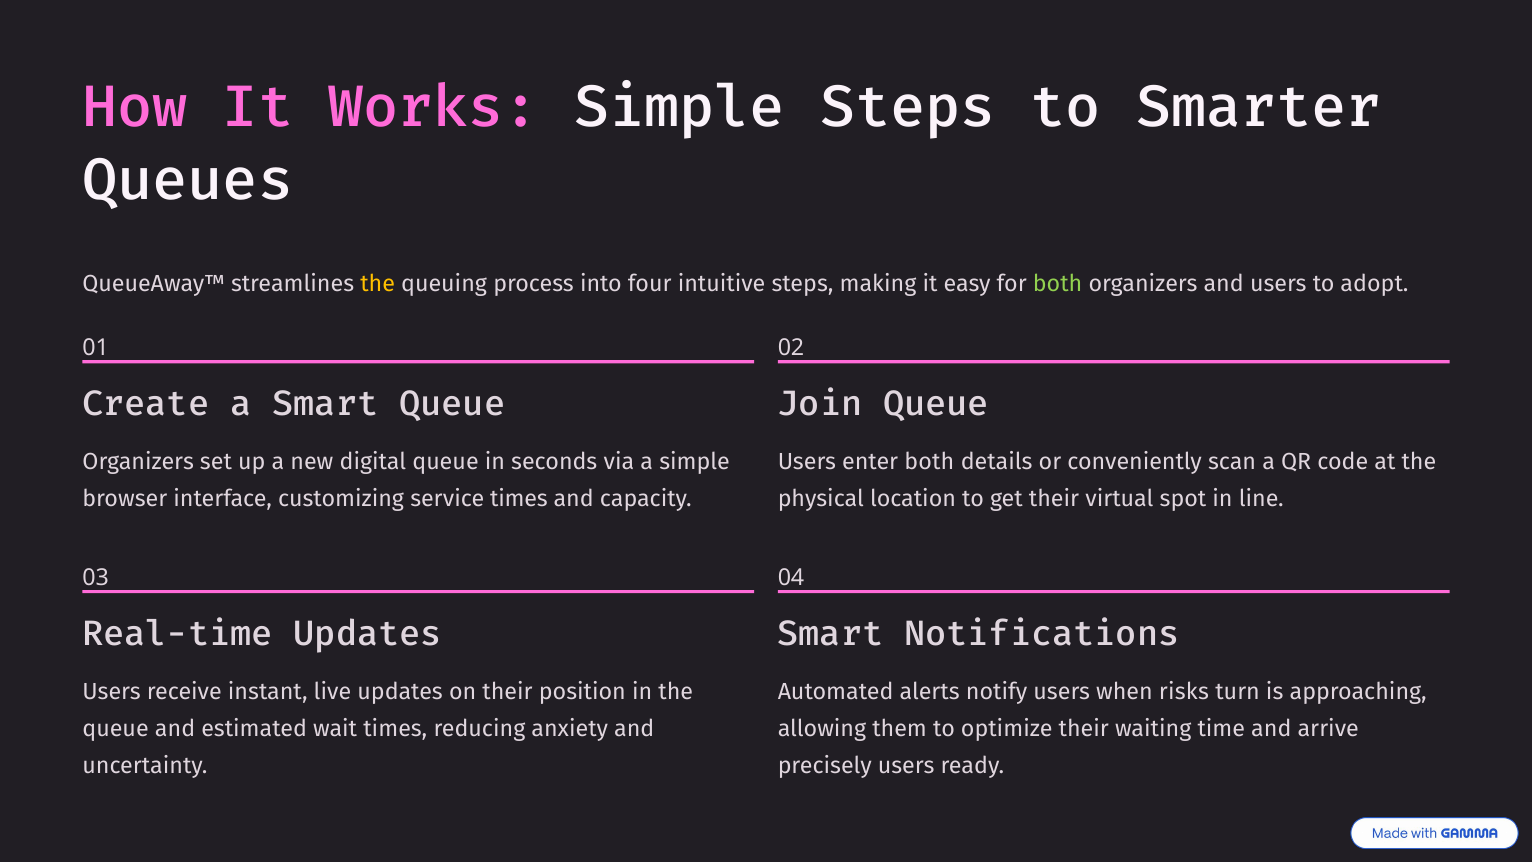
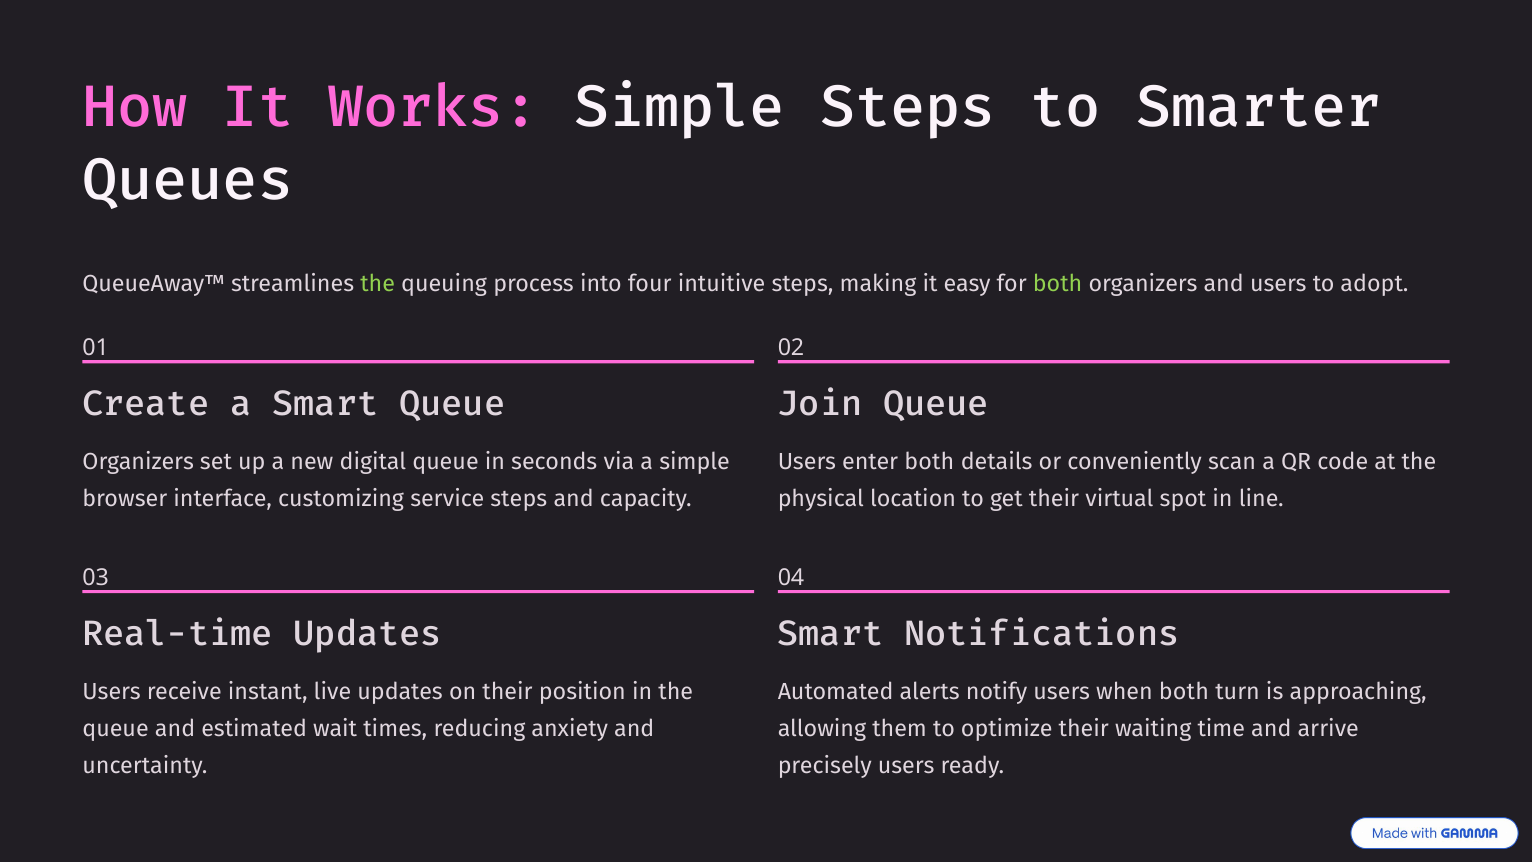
the at (378, 284) colour: yellow -> light green
service times: times -> steps
when risks: risks -> both
